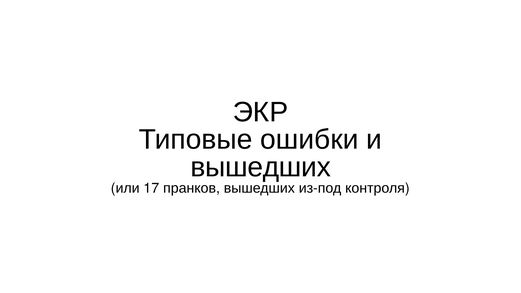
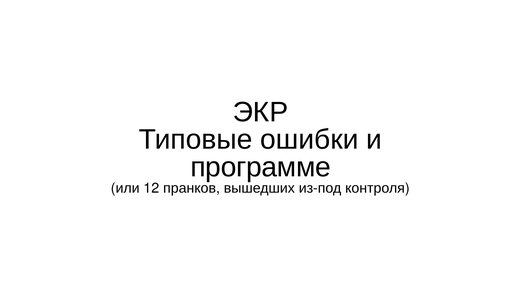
вышедших at (261, 167): вышедших -> программе
17: 17 -> 12
